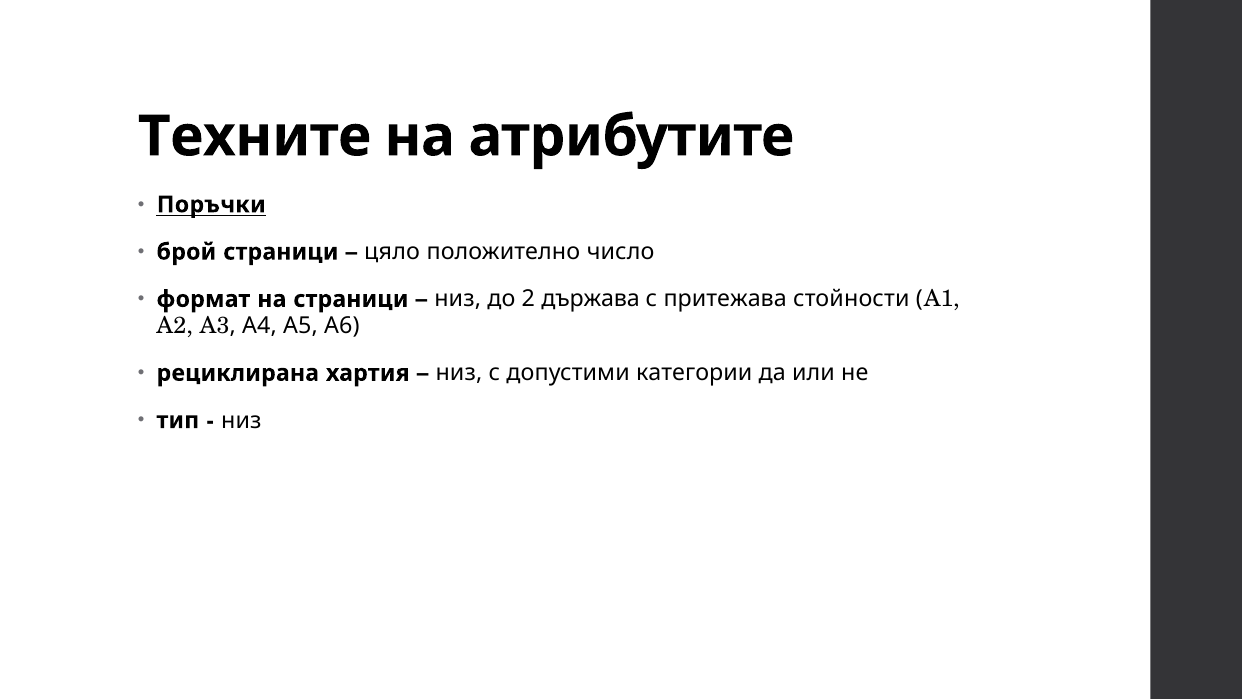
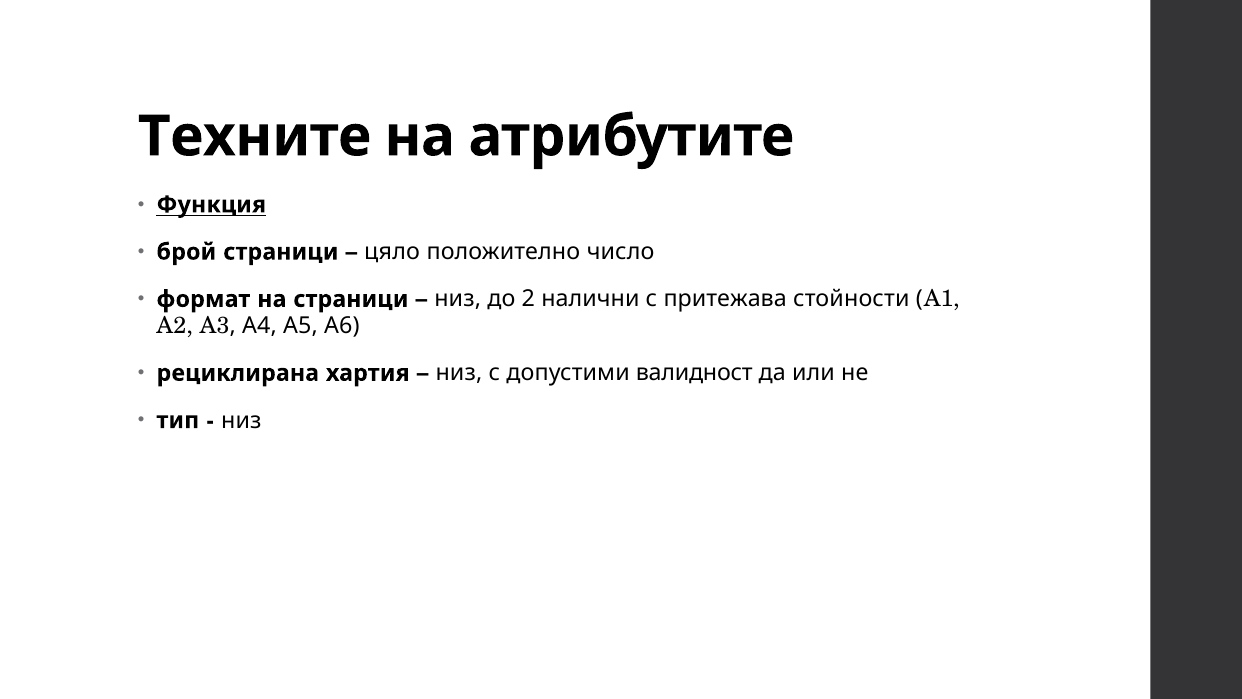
Поръчки: Поръчки -> Функция
държава: държава -> налични
категории: категории -> валидност
